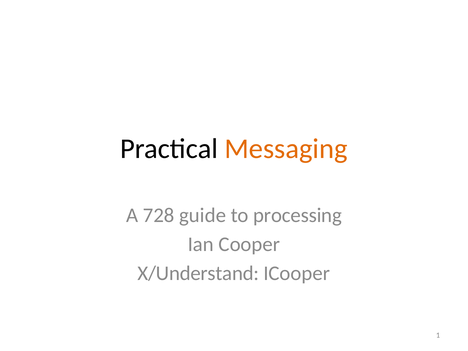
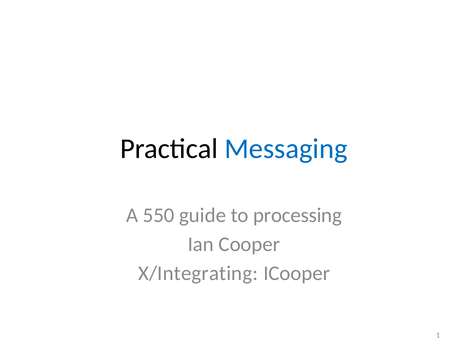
Messaging colour: orange -> blue
728: 728 -> 550
X/Understand: X/Understand -> X/Integrating
